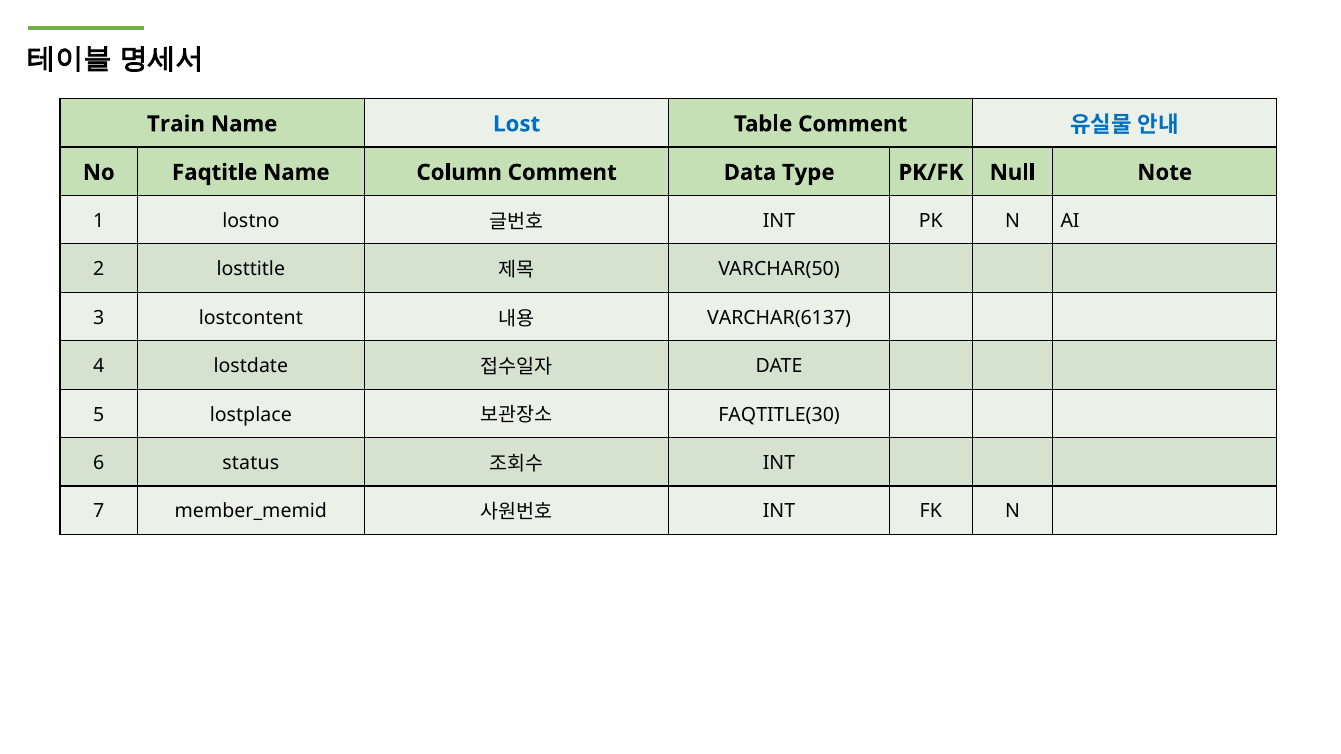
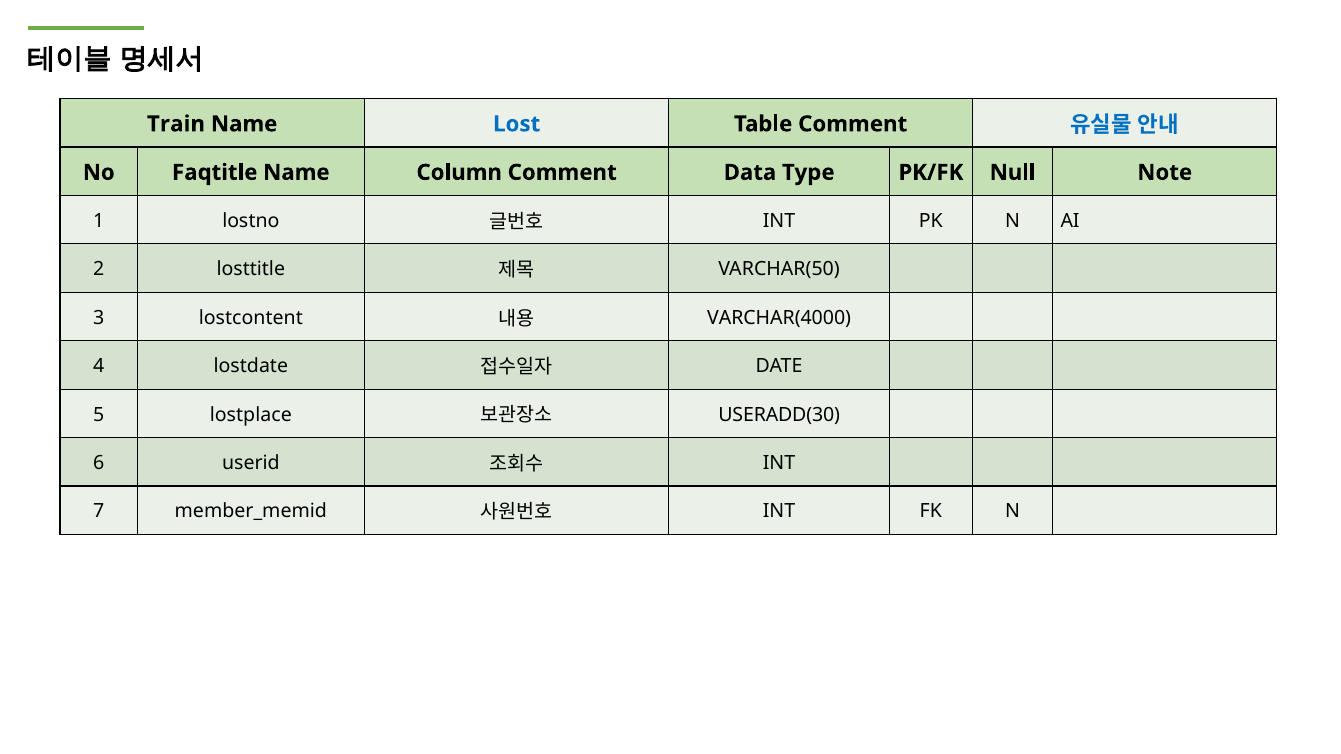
VARCHAR(6137: VARCHAR(6137 -> VARCHAR(4000
FAQTITLE(30: FAQTITLE(30 -> USERADD(30
status: status -> userid
